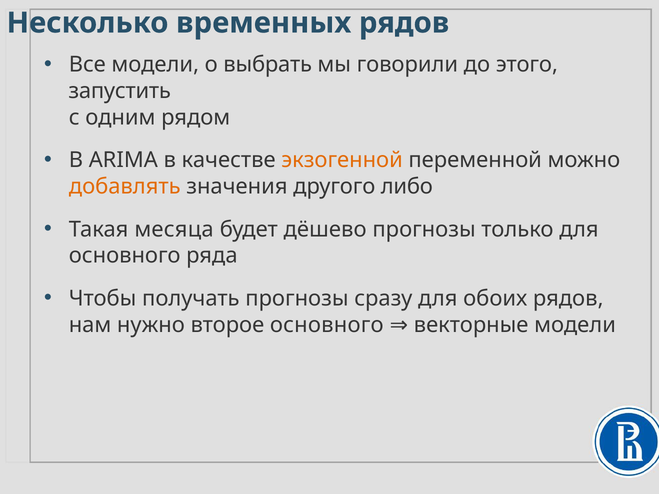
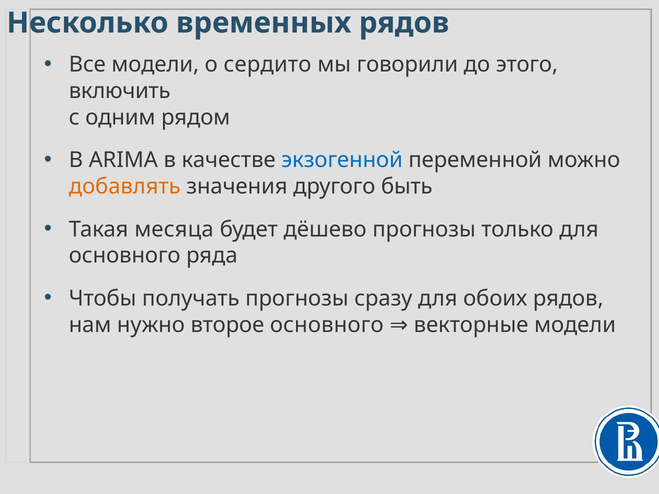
выбрать: выбрать -> сердито
запустить: запустить -> включить
экзогенной colour: orange -> blue
либо: либо -> быть
